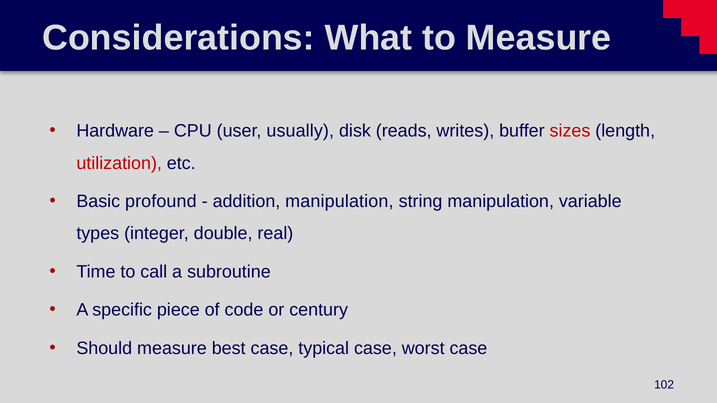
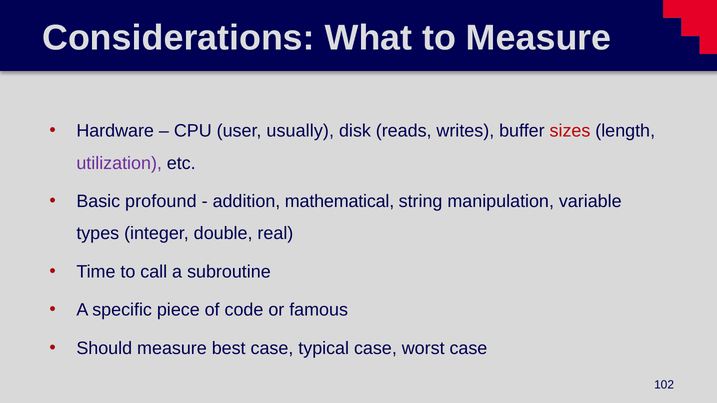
utilization colour: red -> purple
addition manipulation: manipulation -> mathematical
century: century -> famous
